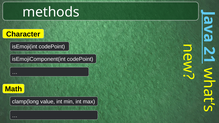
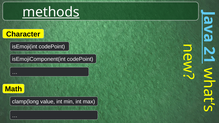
methods underline: none -> present
